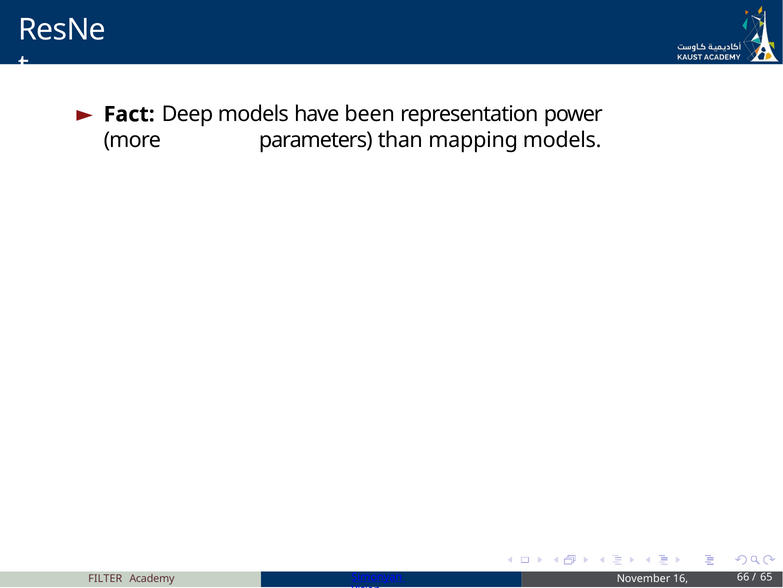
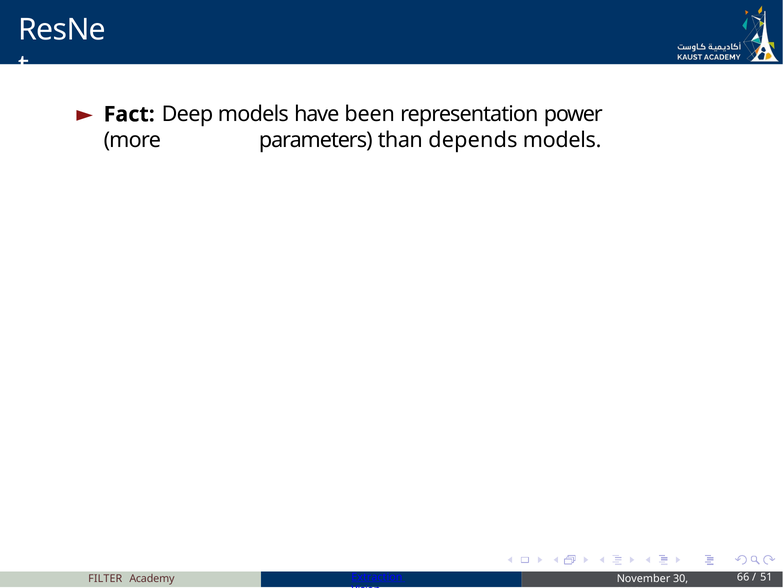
mapping: mapping -> depends
65: 65 -> 51
Simonyan: Simonyan -> Extraction
16: 16 -> 30
